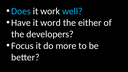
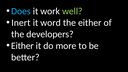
well colour: light blue -> light green
Have: Have -> Inert
Focus at (22, 46): Focus -> Either
